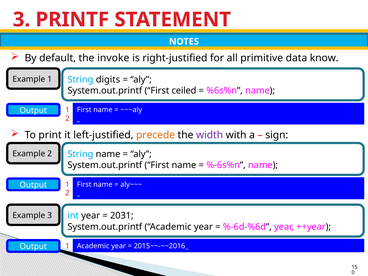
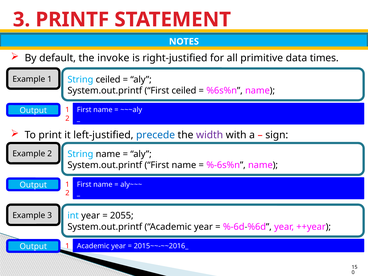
know: know -> times
String digits: digits -> ceiled
precede colour: orange -> blue
2031: 2031 -> 2055
